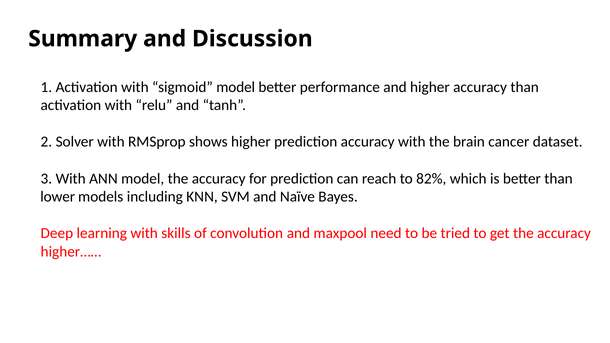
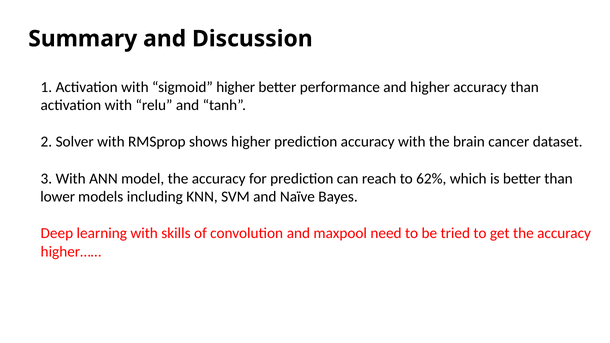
sigmoid model: model -> higher
82%: 82% -> 62%
